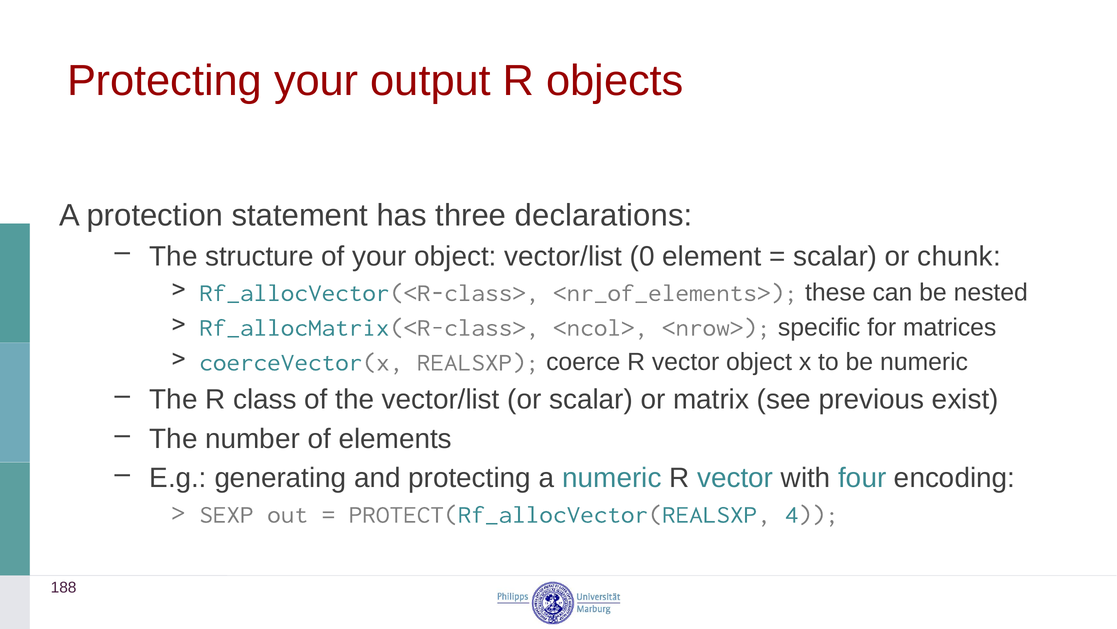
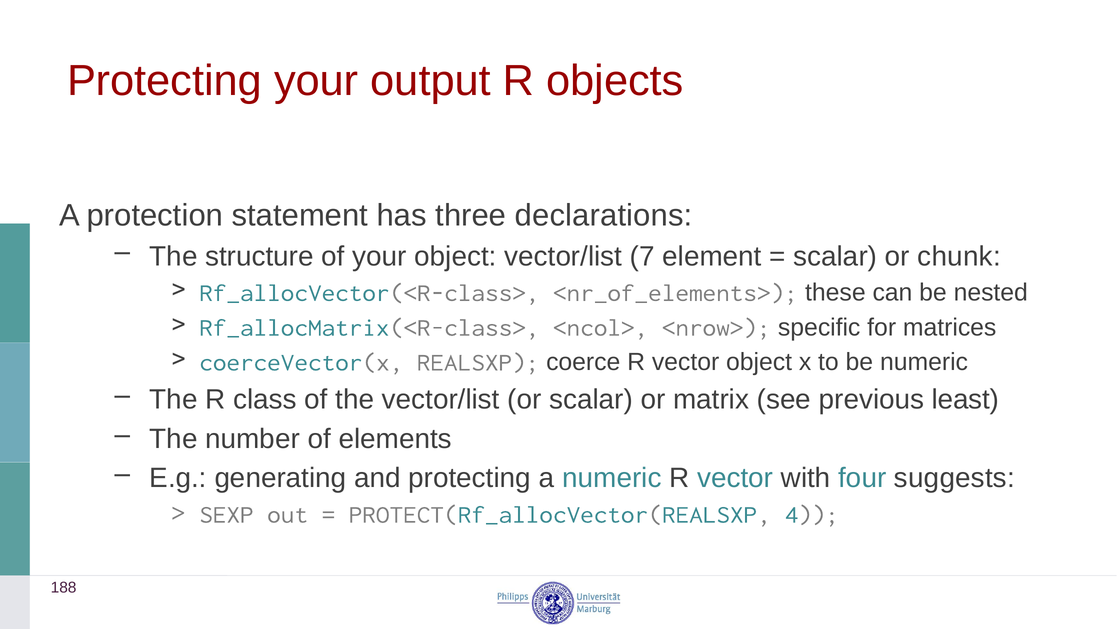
0: 0 -> 7
exist: exist -> least
encoding: encoding -> suggests
